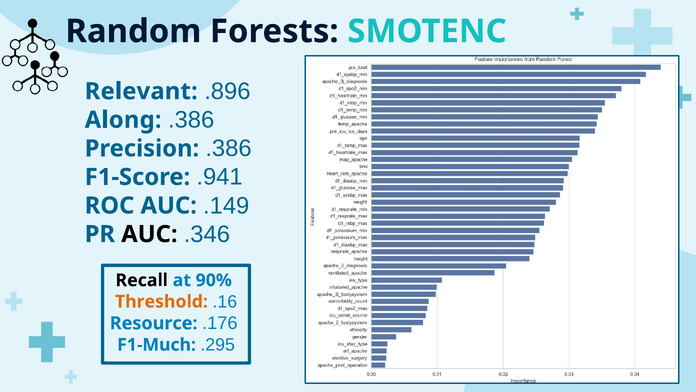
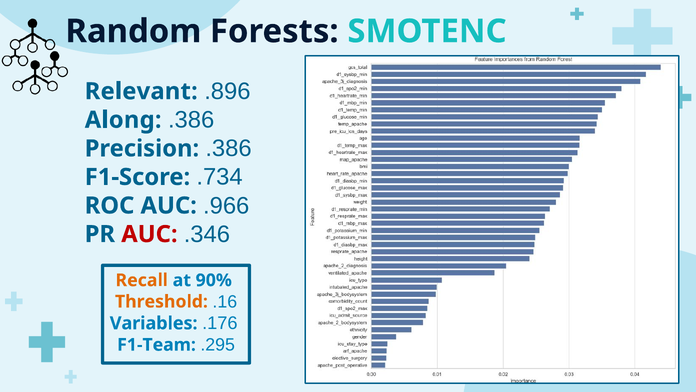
.941: .941 -> .734
.149: .149 -> .966
AUC at (149, 234) colour: black -> red
Recall colour: black -> orange
Resource: Resource -> Variables
F1-Much: F1-Much -> F1-Team
